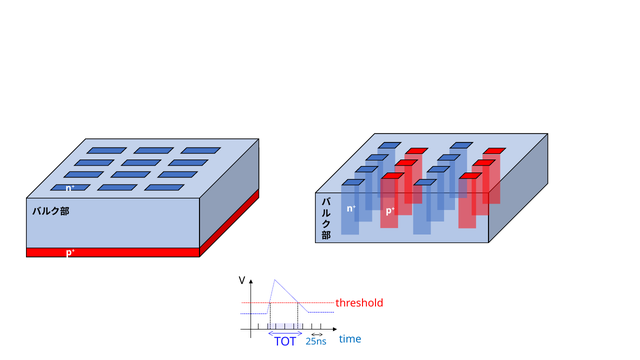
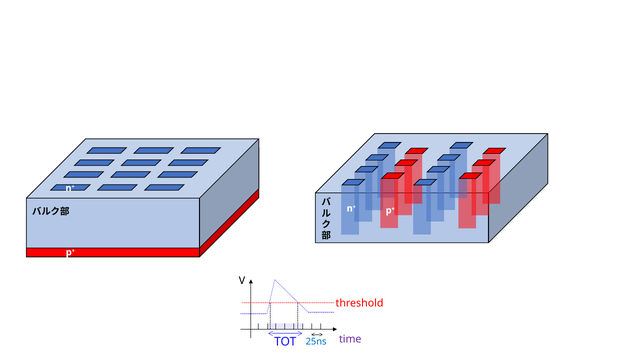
time colour: blue -> purple
